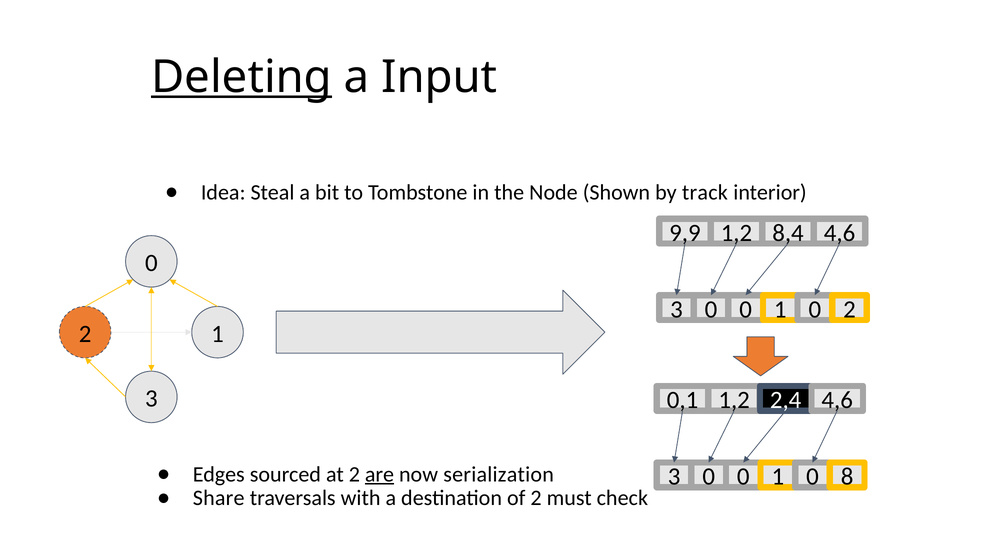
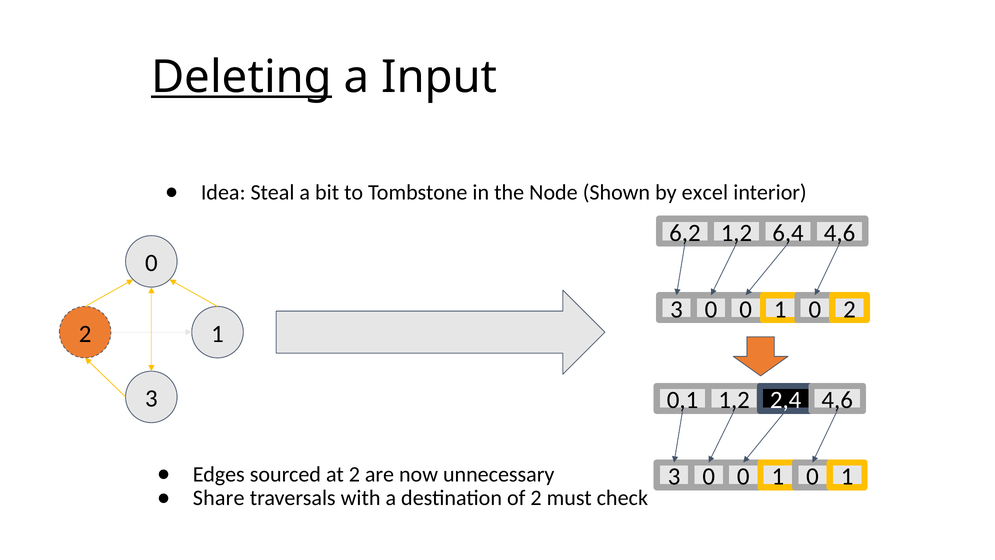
track: track -> excel
9,9: 9,9 -> 6,2
8,4: 8,4 -> 6,4
are underline: present -> none
serialization: serialization -> unnecessary
1 0 8: 8 -> 1
